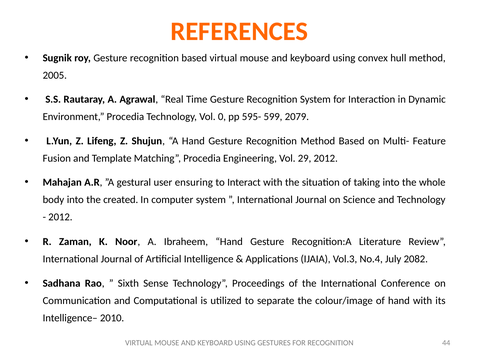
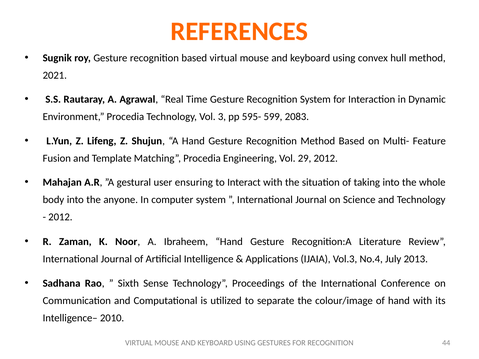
2005: 2005 -> 2021
0: 0 -> 3
2079: 2079 -> 2083
created: created -> anyone
2082: 2082 -> 2013
